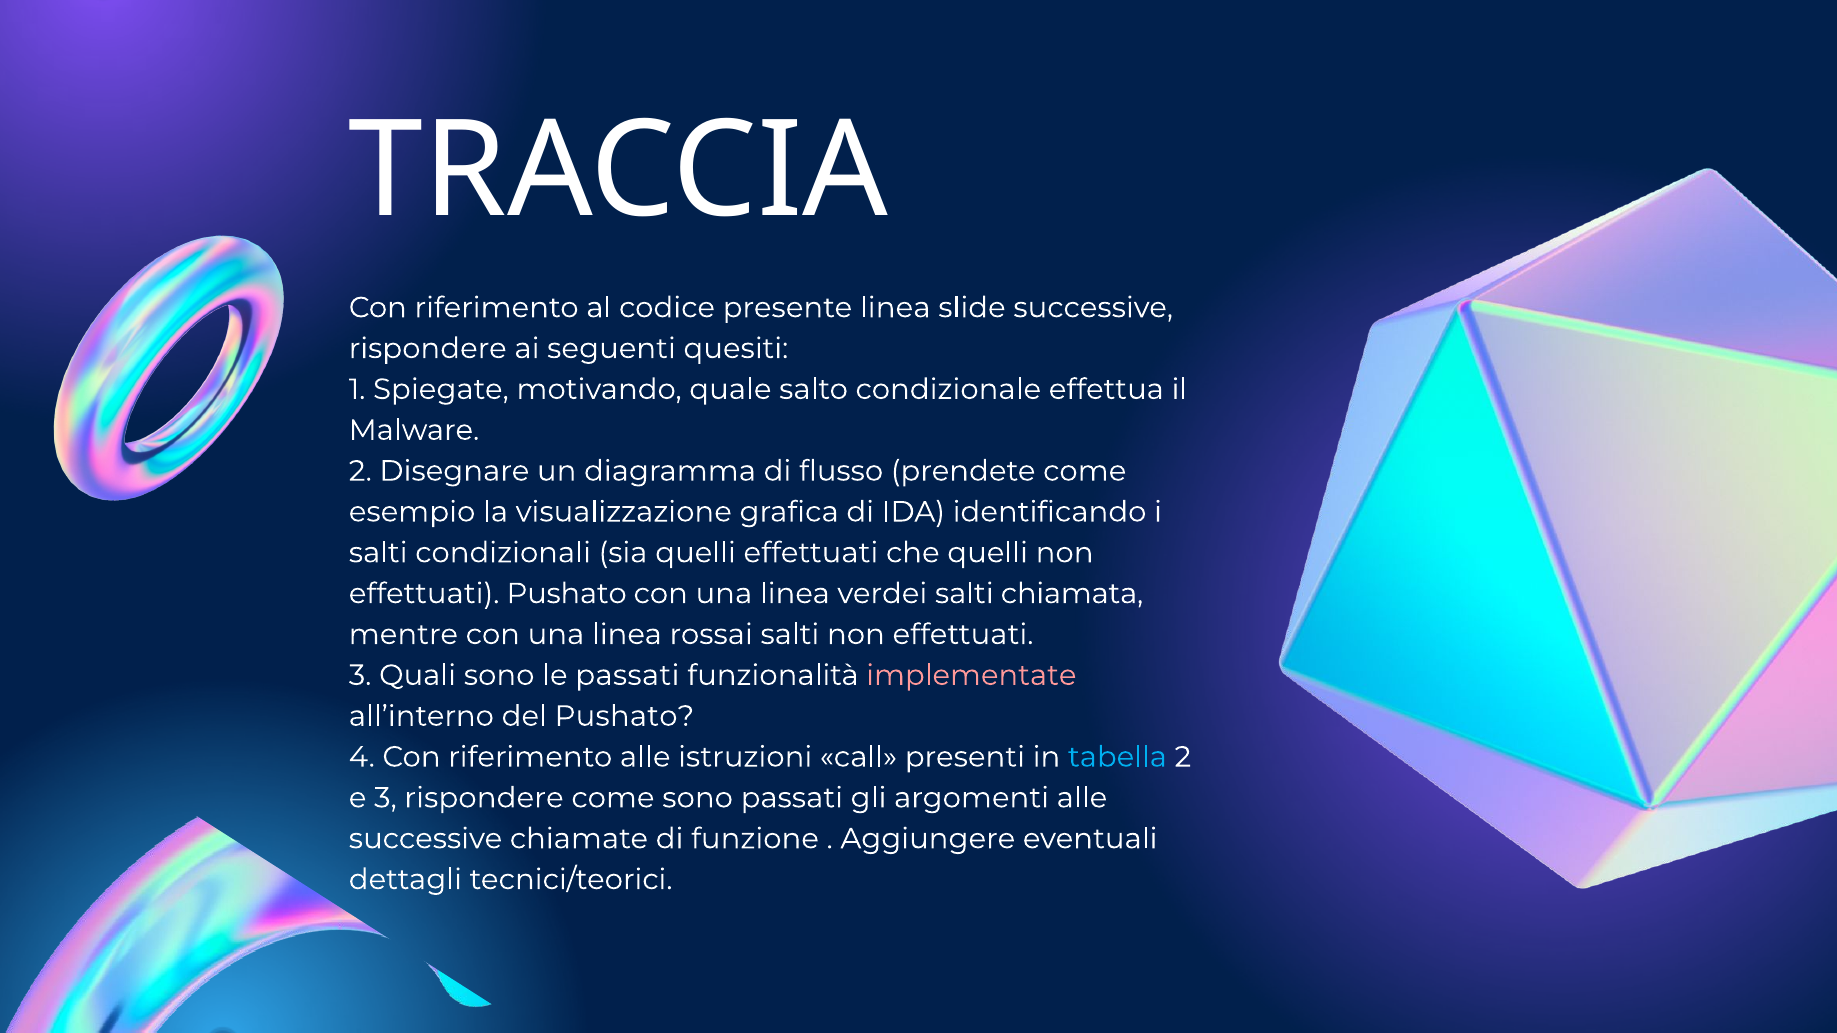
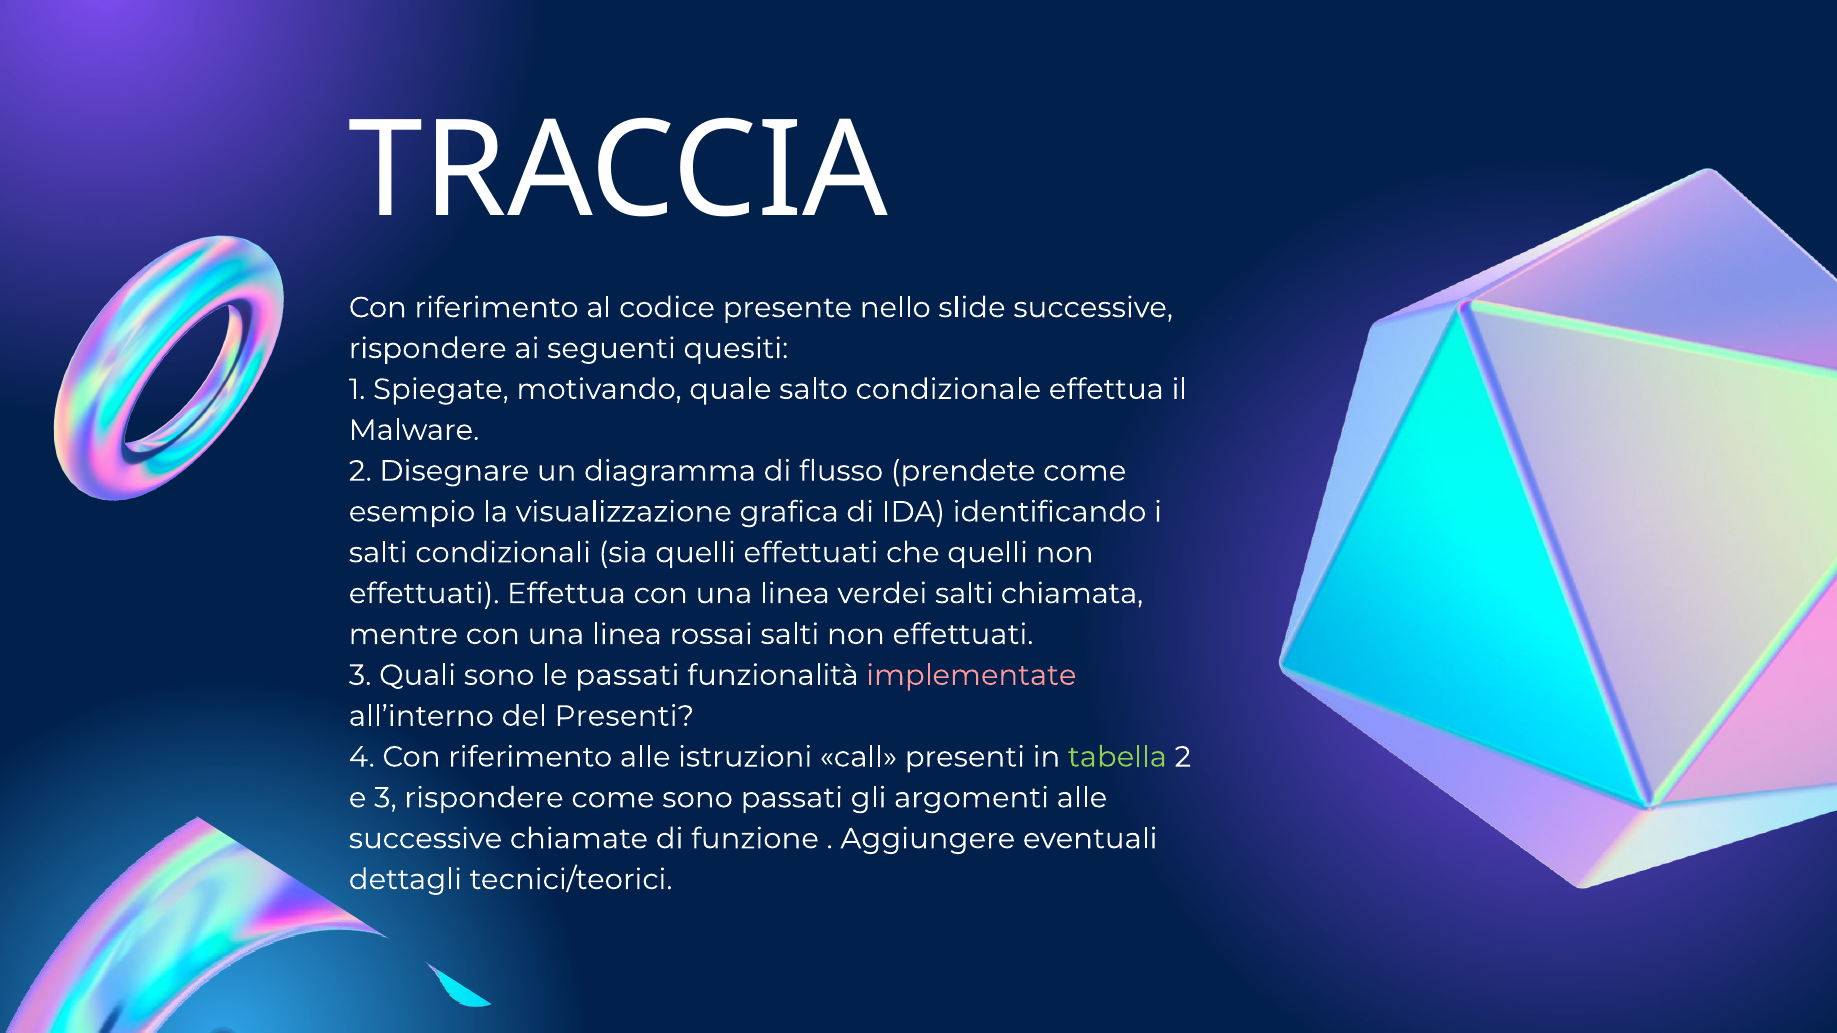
presente linea: linea -> nello
effettuati Pushato: Pushato -> Effettua
del Pushato: Pushato -> Presenti
tabella colour: light blue -> light green
